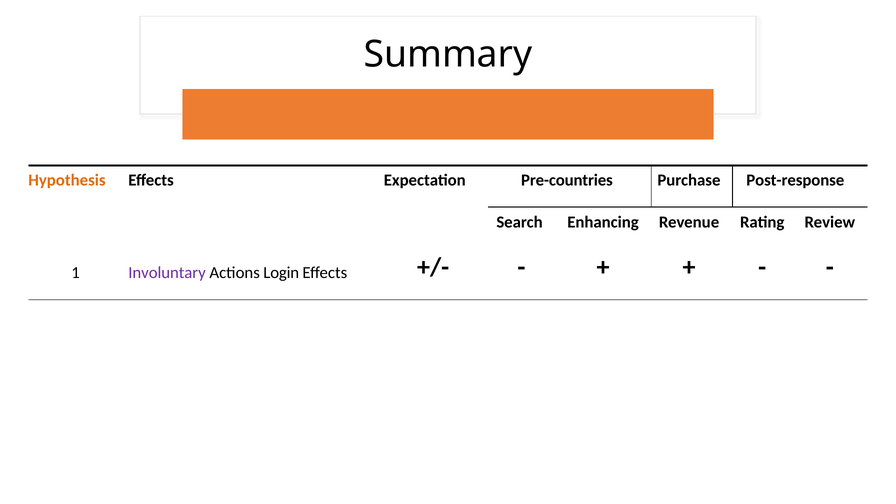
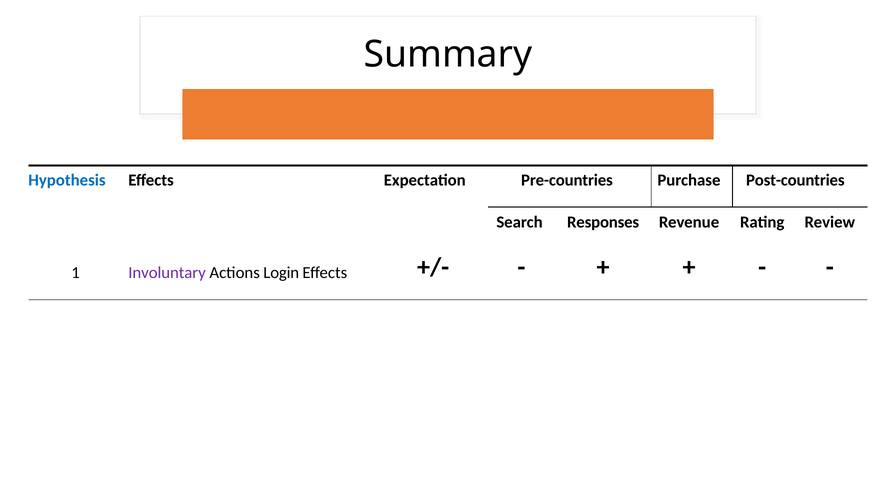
Hypothesis colour: orange -> blue
Post-response: Post-response -> Post-countries
Enhancing: Enhancing -> Responses
